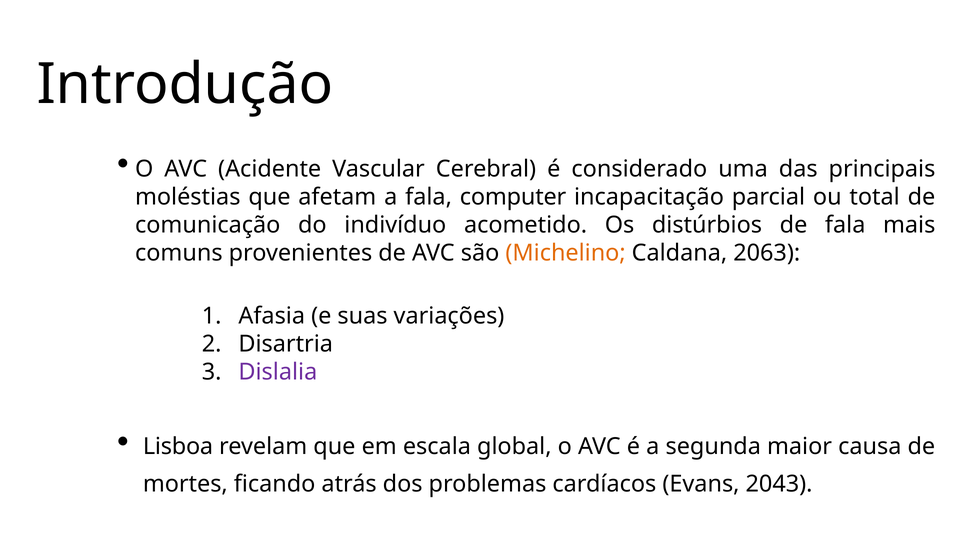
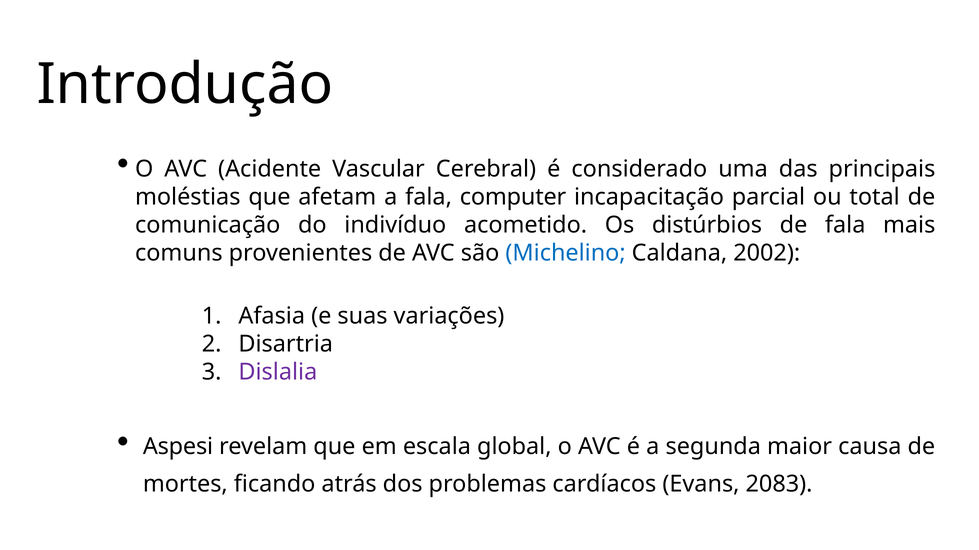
Michelino colour: orange -> blue
2063: 2063 -> 2002
Lisboa: Lisboa -> Aspesi
2043: 2043 -> 2083
